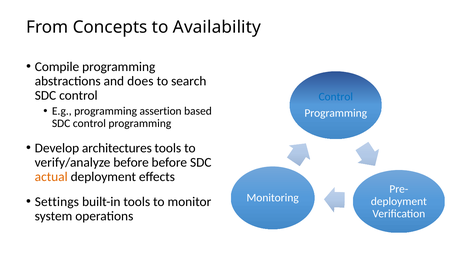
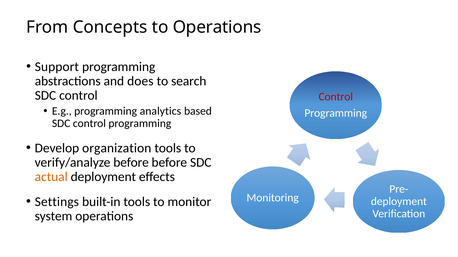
to Availability: Availability -> Operations
Compile: Compile -> Support
Control at (336, 97) colour: blue -> red
assertion: assertion -> analytics
architectures: architectures -> organization
